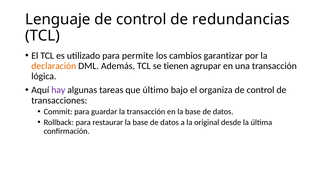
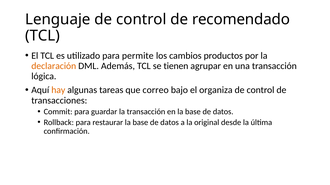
redundancias: redundancias -> recomendado
garantizar: garantizar -> productos
hay colour: purple -> orange
último: último -> correo
